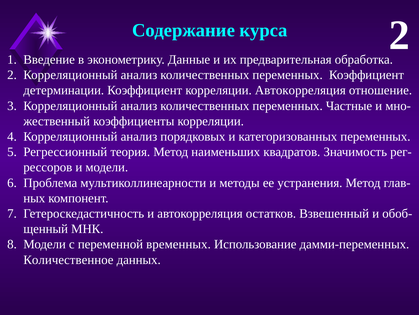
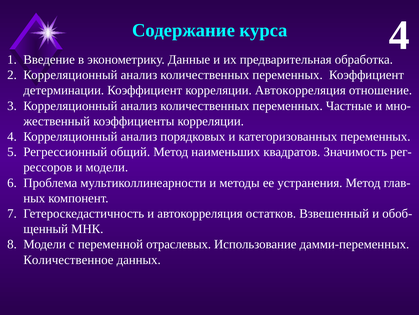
курса 2: 2 -> 4
теория: теория -> общий
временных: временных -> отраслевых
